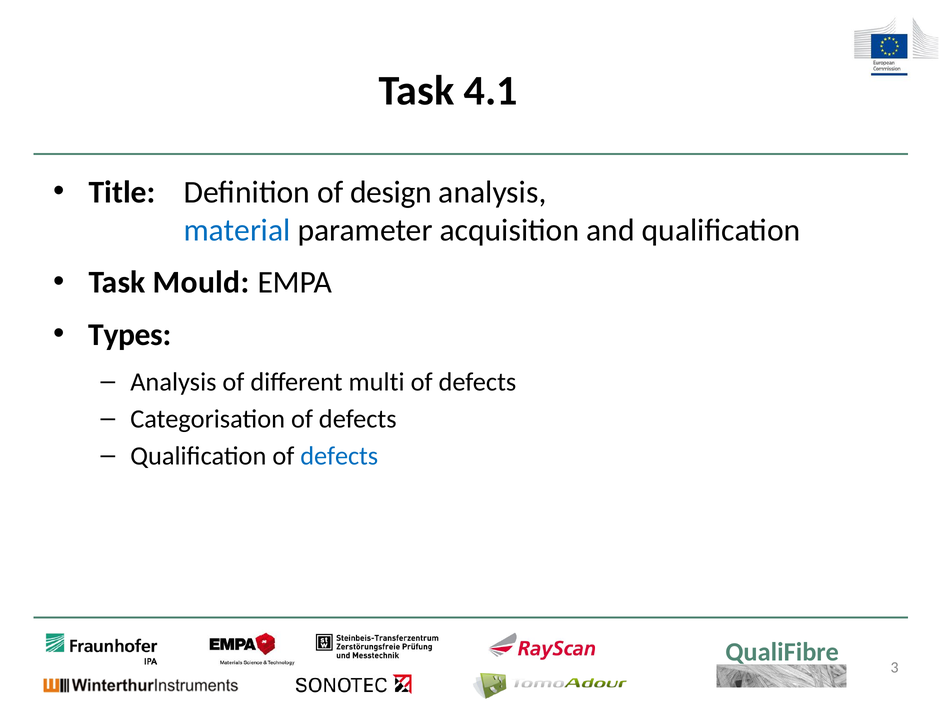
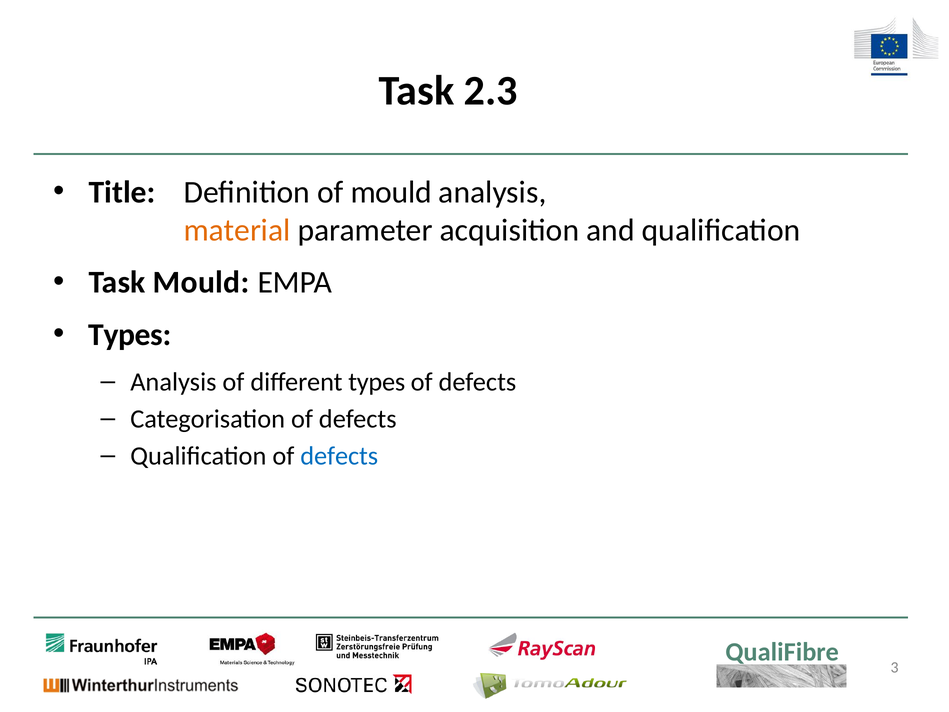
4.1: 4.1 -> 2.3
of design: design -> mould
material colour: blue -> orange
different multi: multi -> types
